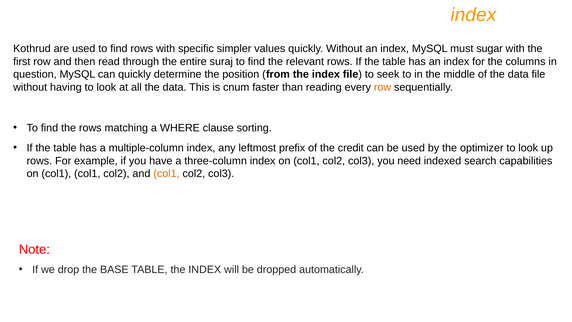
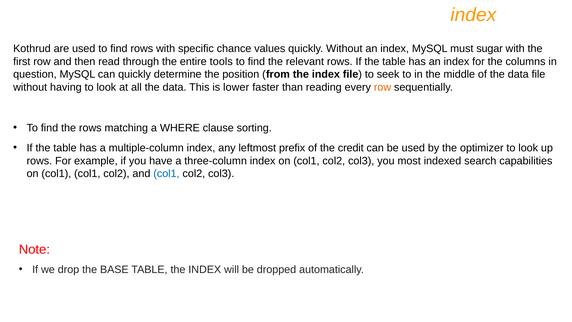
simpler: simpler -> chance
suraj: suraj -> tools
cnum: cnum -> lower
need: need -> most
col1 at (166, 174) colour: orange -> blue
